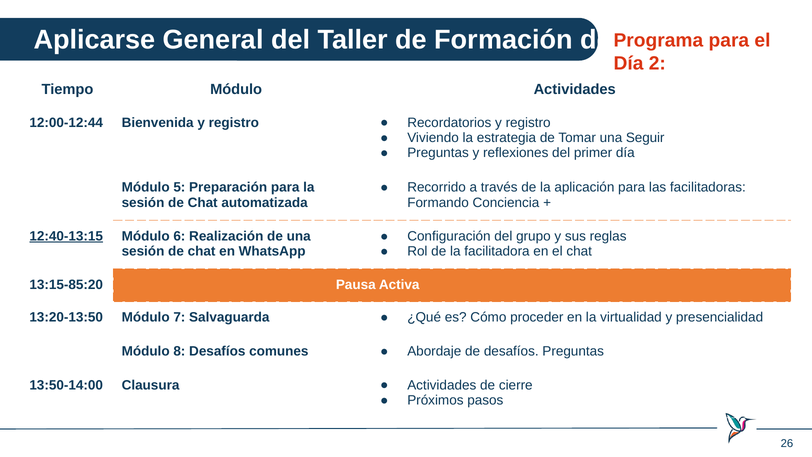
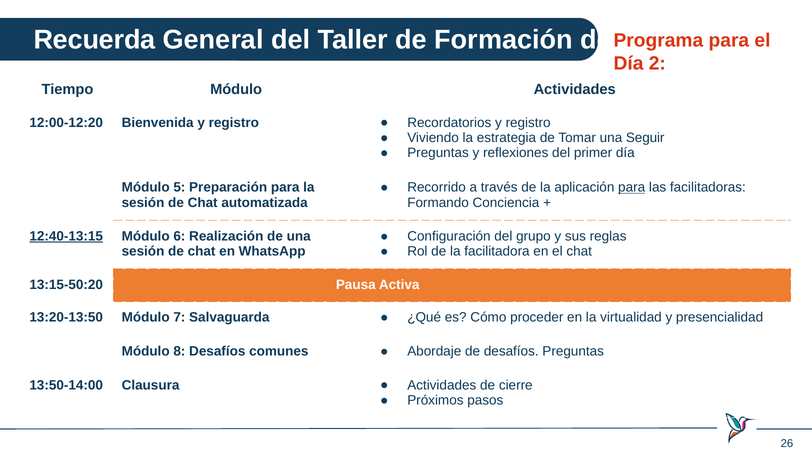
Aplicarse: Aplicarse -> Recuerda
12:00-12:44: 12:00-12:44 -> 12:00-12:20
para at (632, 187) underline: none -> present
13:15-85:20: 13:15-85:20 -> 13:15-50:20
